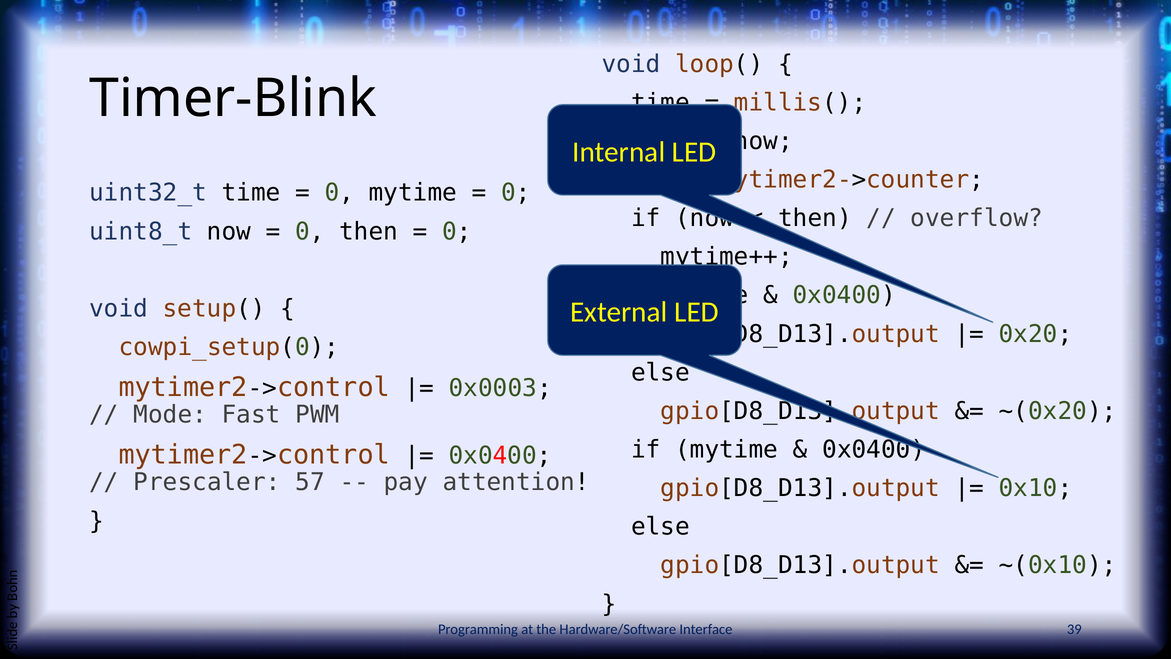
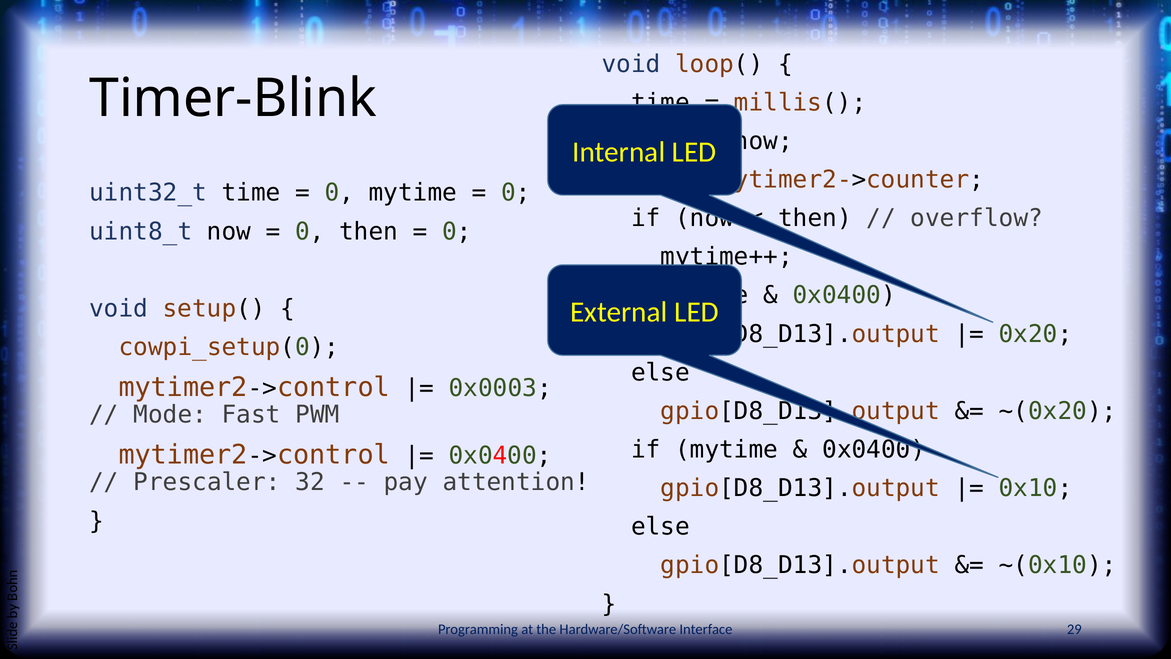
57: 57 -> 32
39: 39 -> 29
